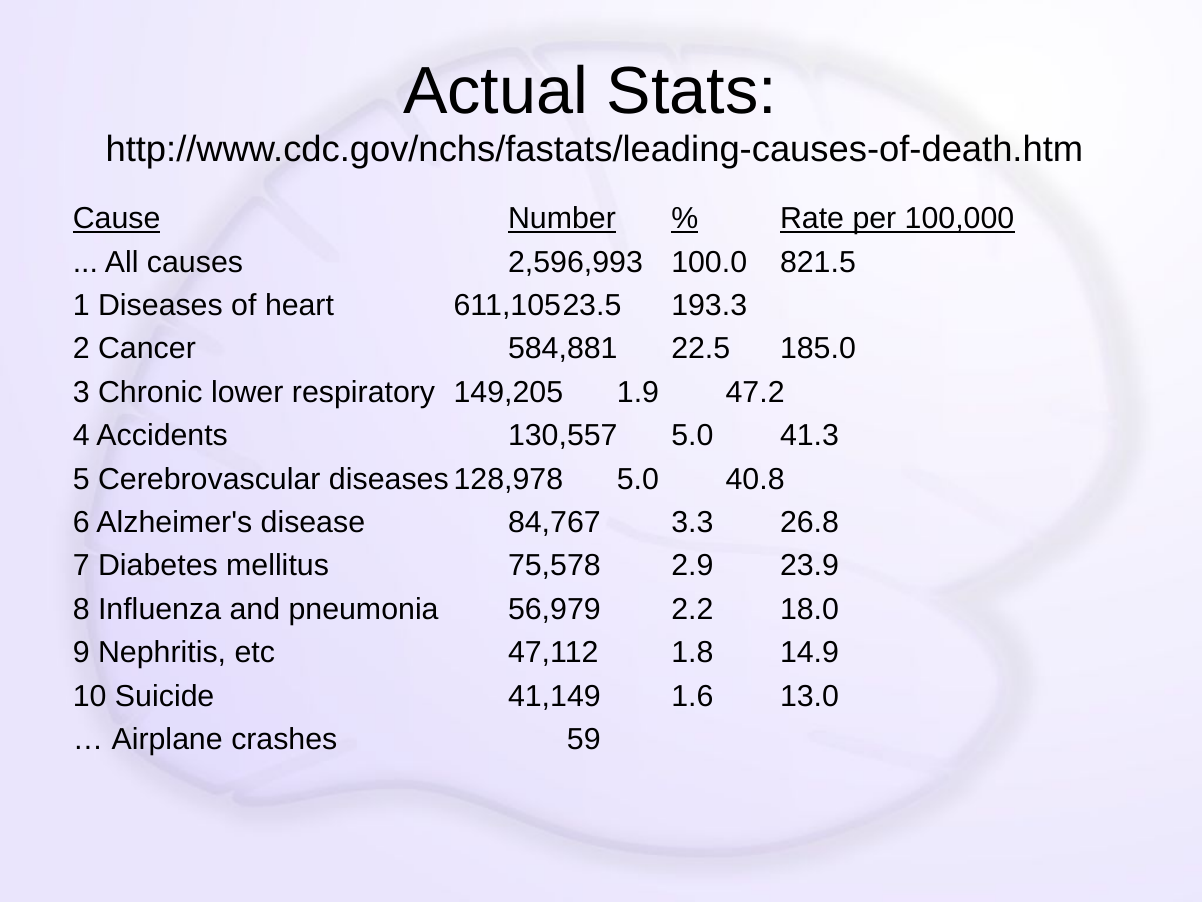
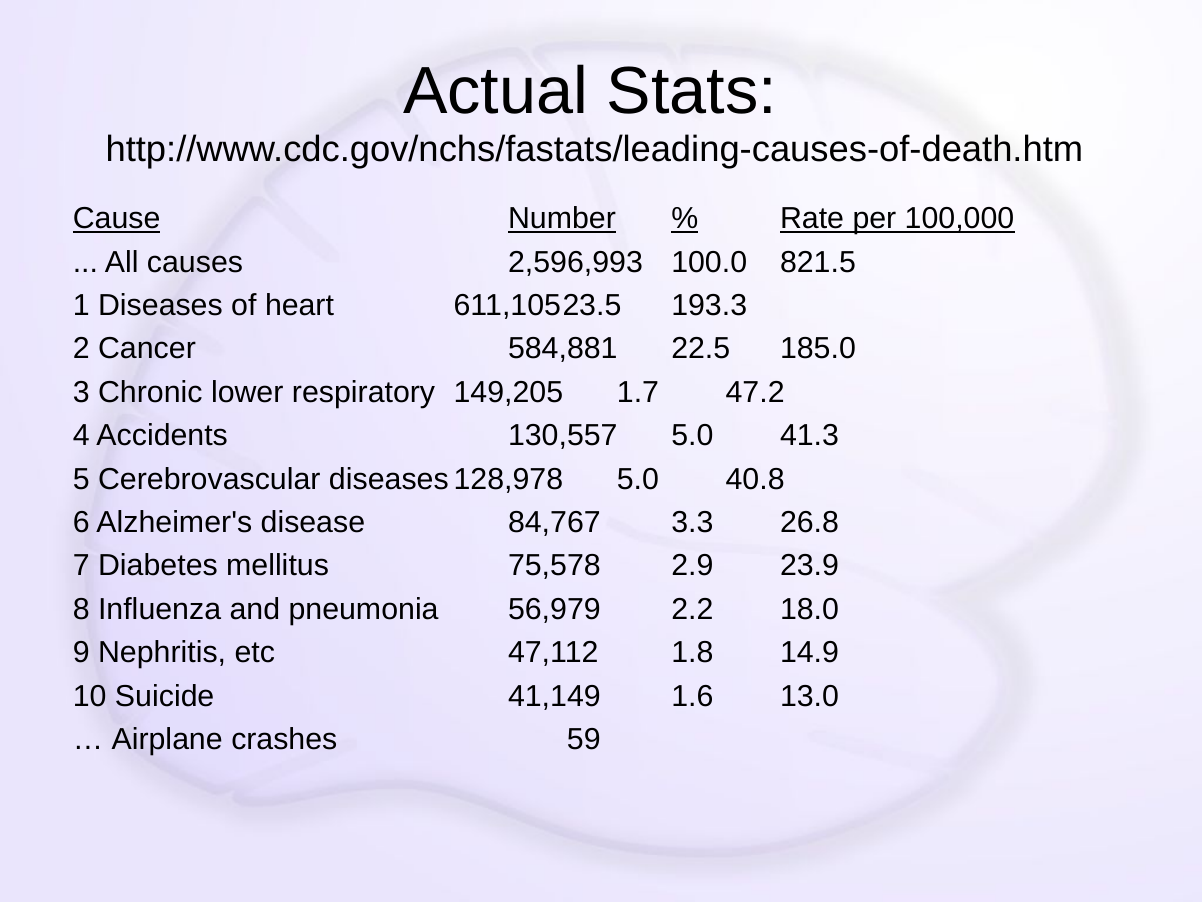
1.9: 1.9 -> 1.7
